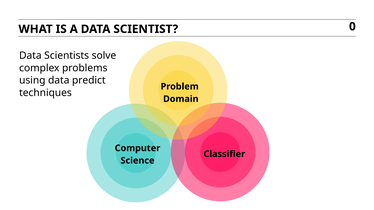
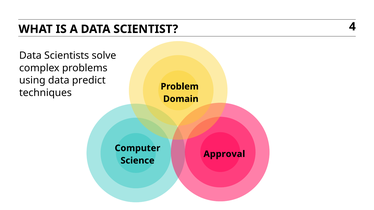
0: 0 -> 4
Classifier: Classifier -> Approval
